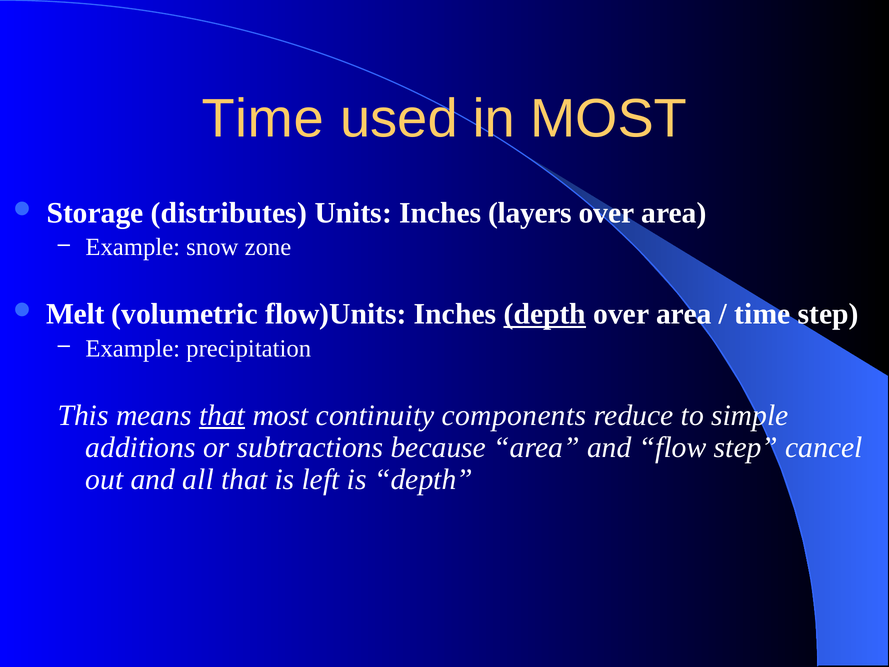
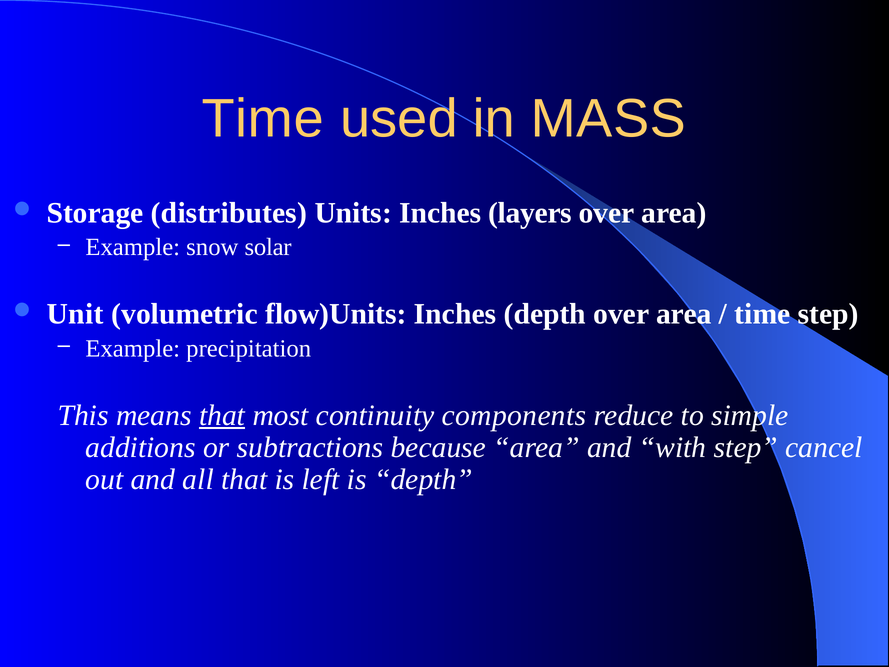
in MOST: MOST -> MASS
zone: zone -> solar
Melt: Melt -> Unit
depth at (545, 314) underline: present -> none
flow: flow -> with
